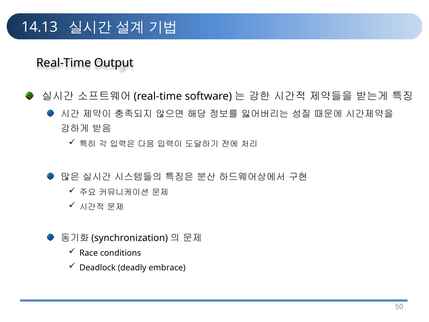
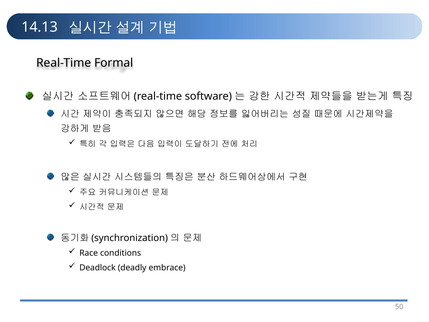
Output: Output -> Formal
